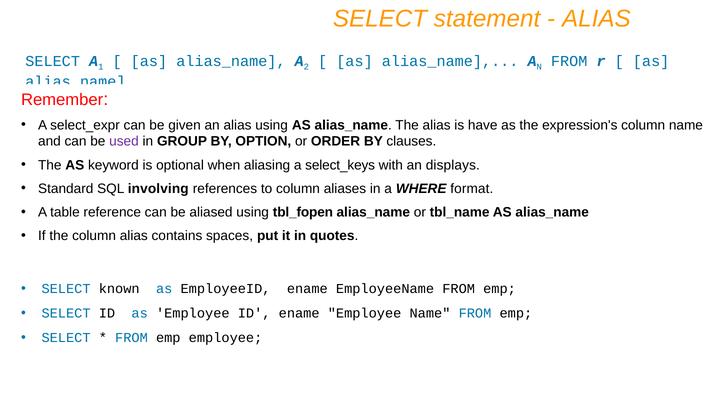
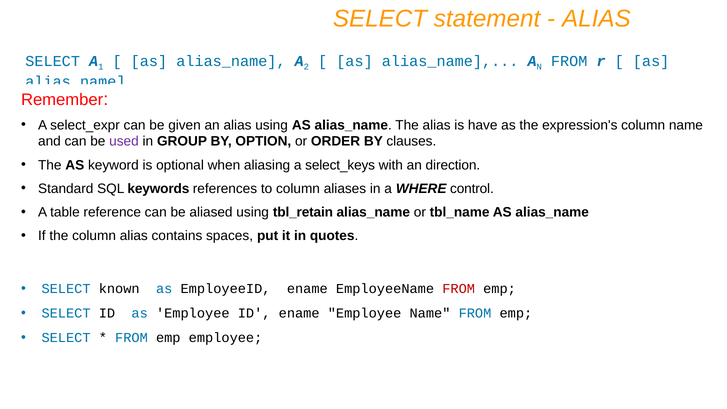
displays: displays -> direction
involving: involving -> keywords
format: format -> control
tbl_fopen: tbl_fopen -> tbl_retain
FROM at (459, 289) colour: black -> red
